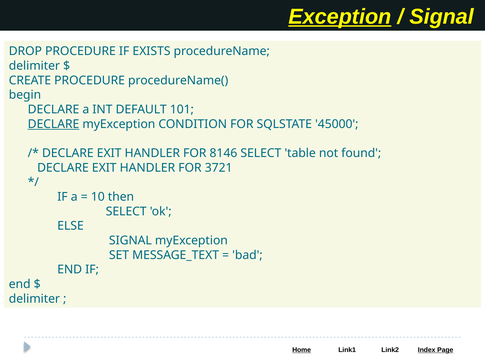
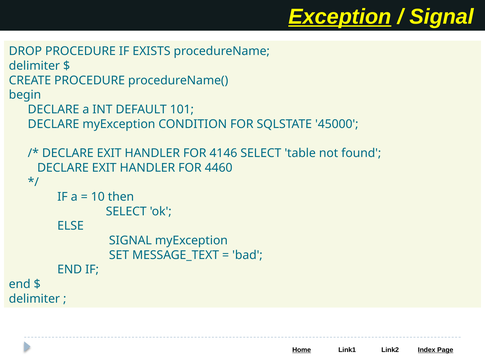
DECLARE at (54, 124) underline: present -> none
8146: 8146 -> 4146
3721: 3721 -> 4460
